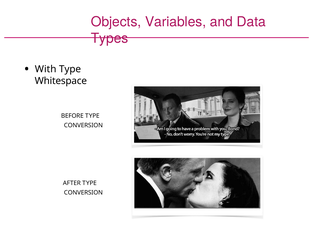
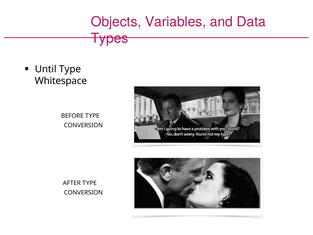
With: With -> Until
